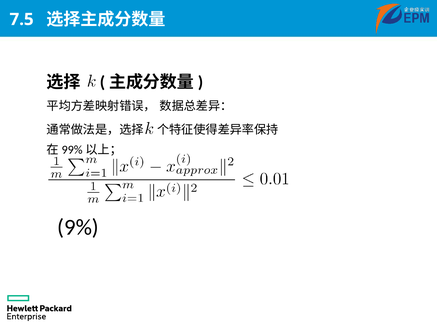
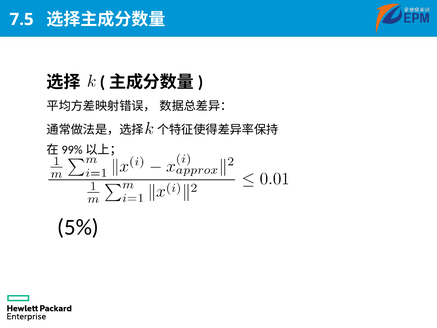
9%: 9% -> 5%
